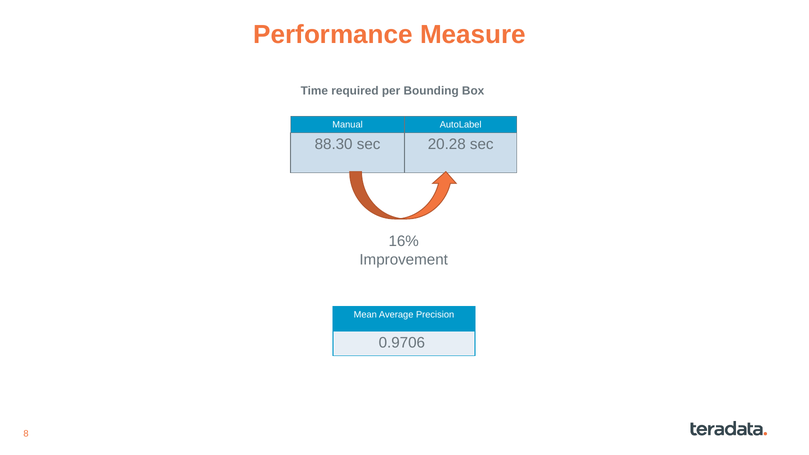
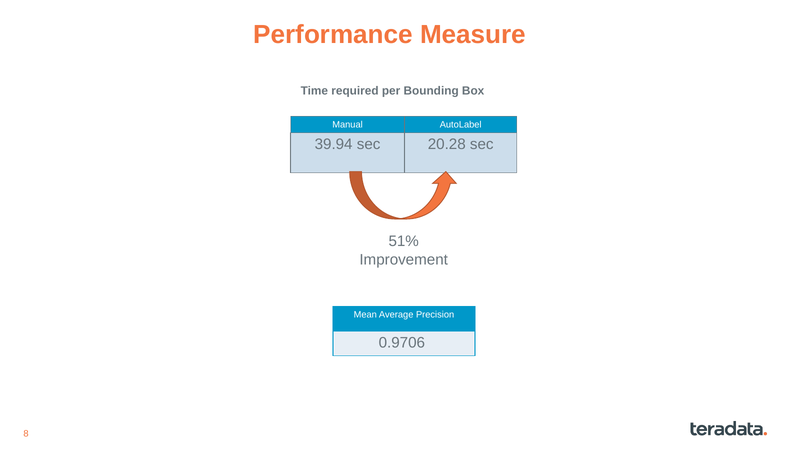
88.30: 88.30 -> 39.94
16%: 16% -> 51%
